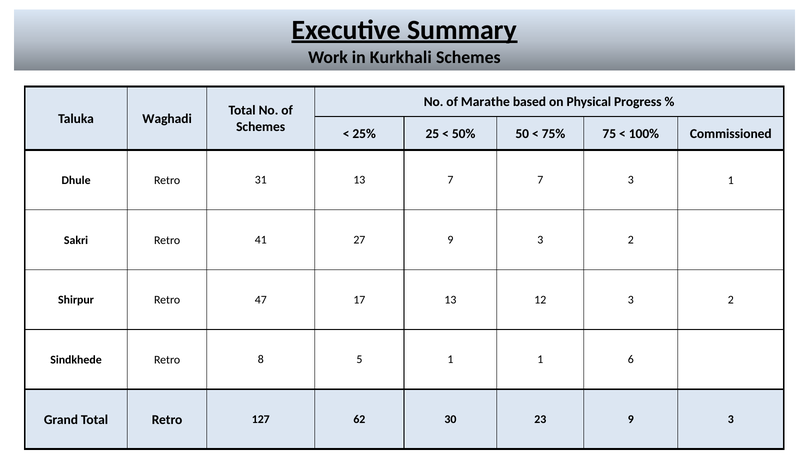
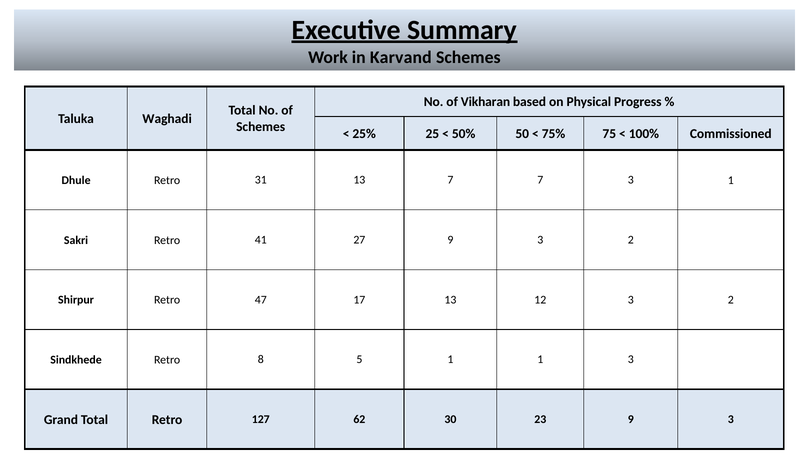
Kurkhali: Kurkhali -> Karvand
Marathe: Marathe -> Vikharan
1 6: 6 -> 3
